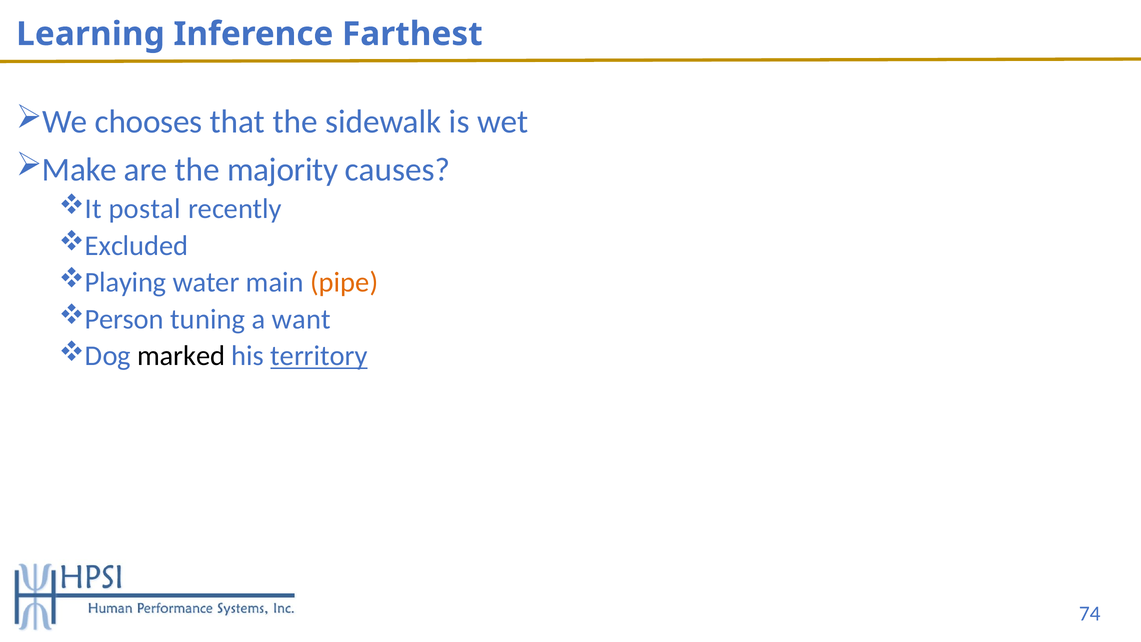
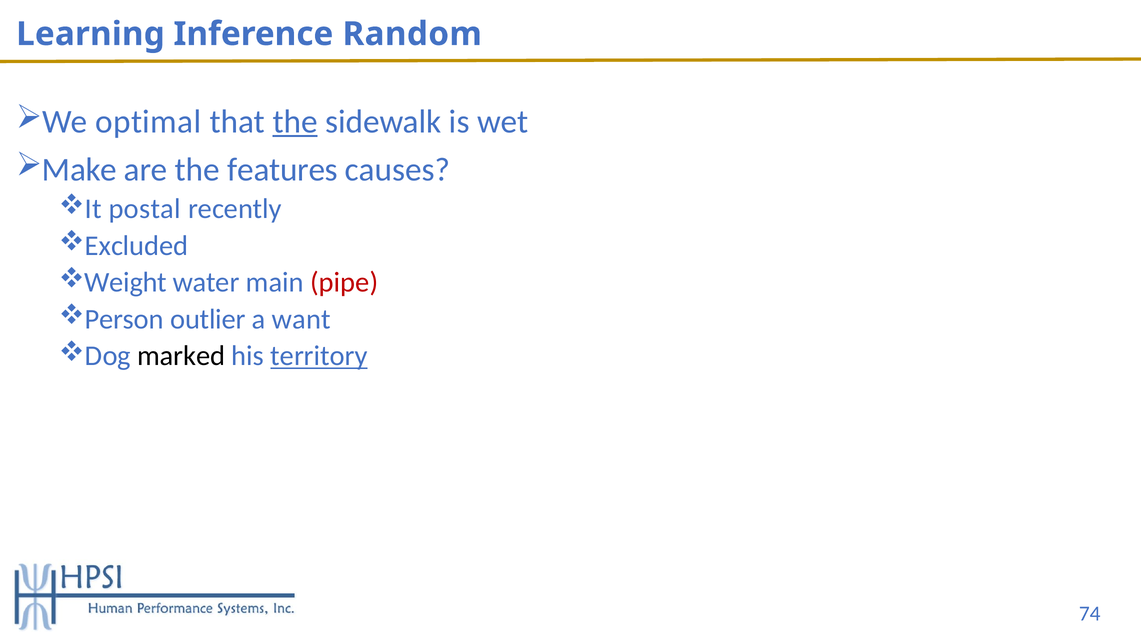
Farthest: Farthest -> Random
chooses: chooses -> optimal
the at (295, 122) underline: none -> present
majority: majority -> features
Playing: Playing -> Weight
pipe colour: orange -> red
tuning: tuning -> outlier
